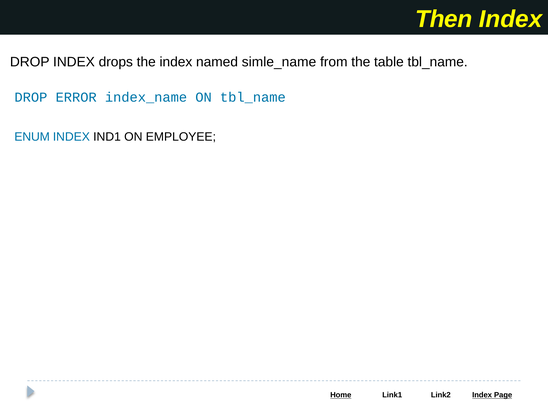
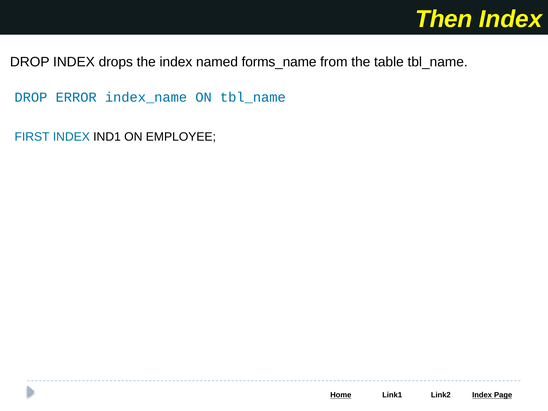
simle_name: simle_name -> forms_name
ENUM: ENUM -> FIRST
